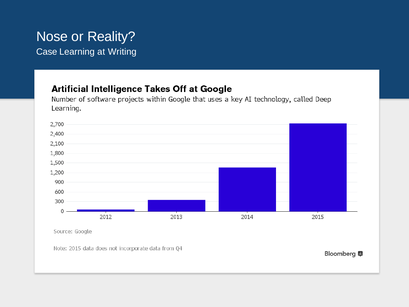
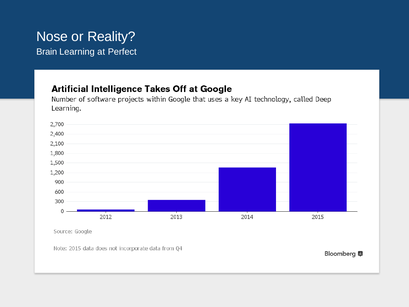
Case: Case -> Brain
Writing: Writing -> Perfect
